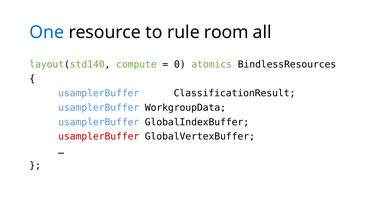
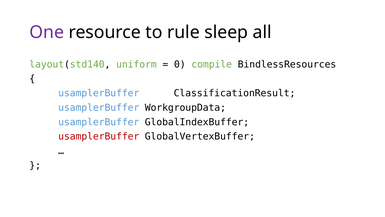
One colour: blue -> purple
room: room -> sleep
compute: compute -> uniform
atomics: atomics -> compile
